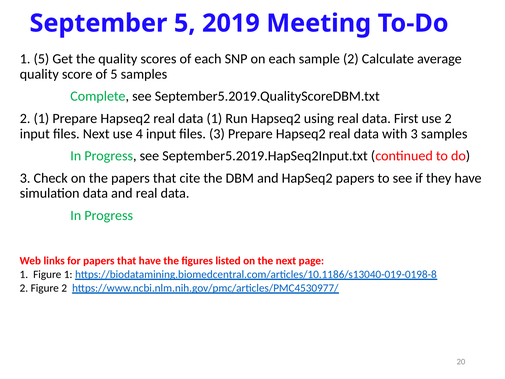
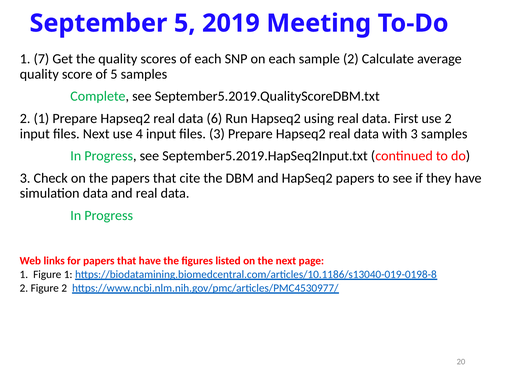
1 5: 5 -> 7
data 1: 1 -> 6
